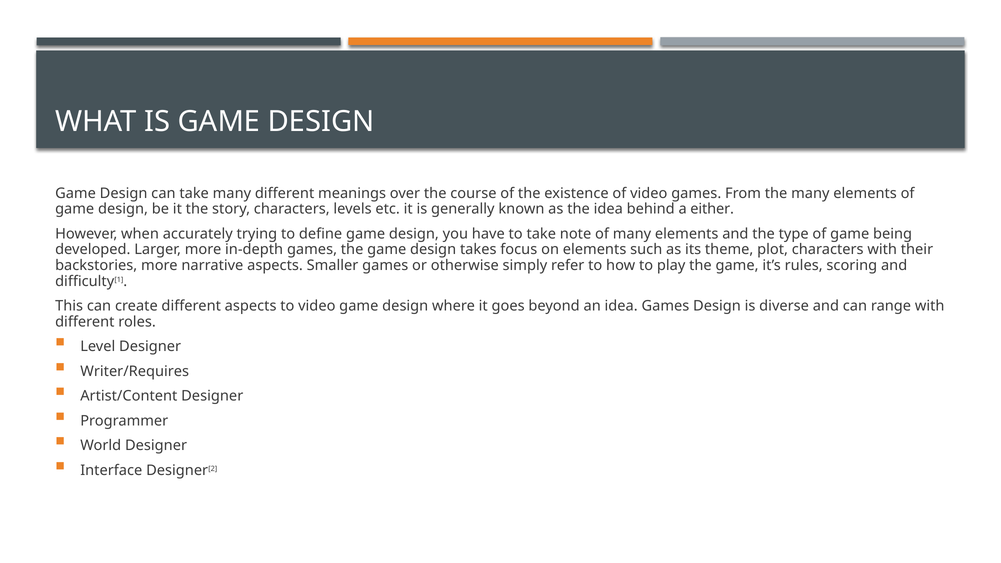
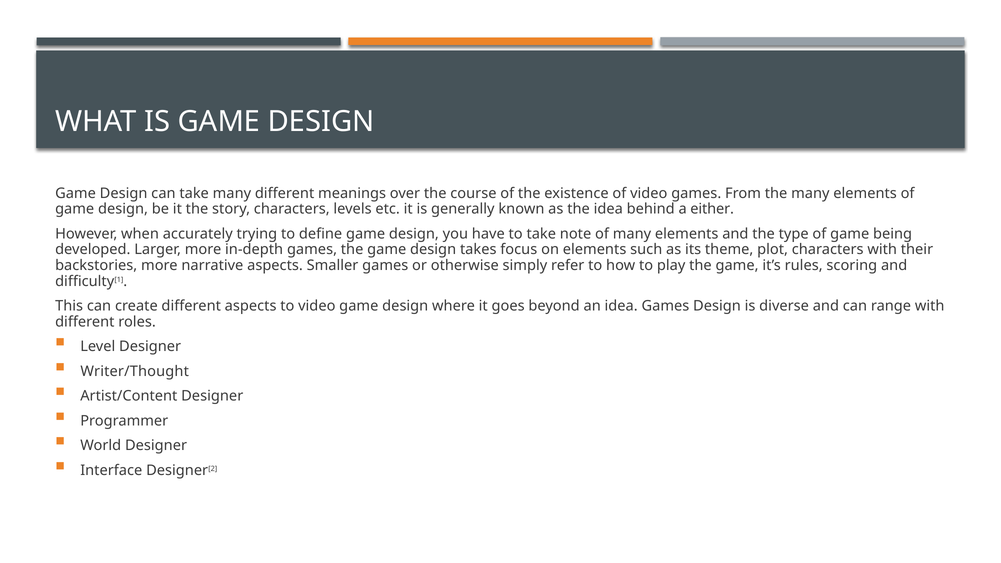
Writer/Requires: Writer/Requires -> Writer/Thought
